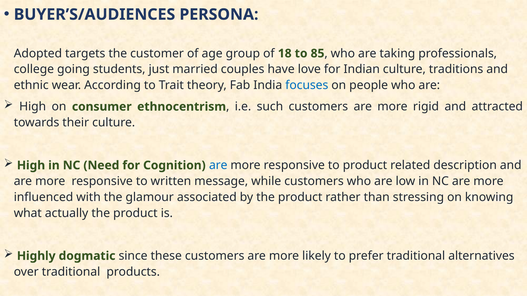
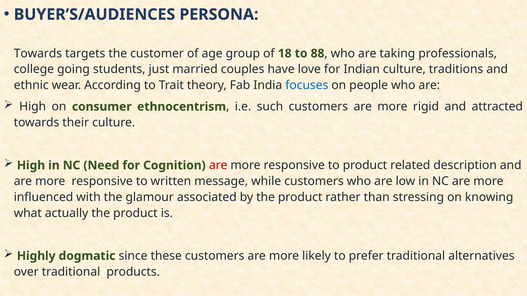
Adopted at (38, 53): Adopted -> Towards
85: 85 -> 88
are at (218, 166) colour: blue -> red
